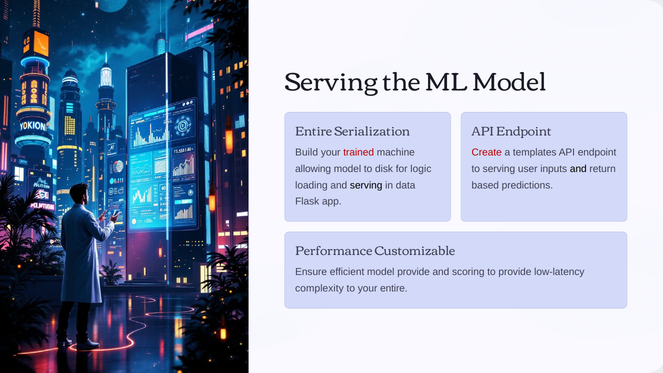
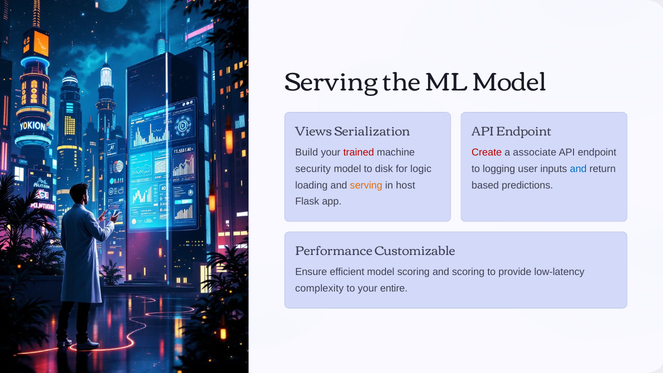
Entire at (314, 132): Entire -> Views
templates: templates -> associate
allowing: allowing -> security
to serving: serving -> logging
and at (578, 169) colour: black -> blue
serving at (366, 185) colour: black -> orange
data: data -> host
model provide: provide -> scoring
